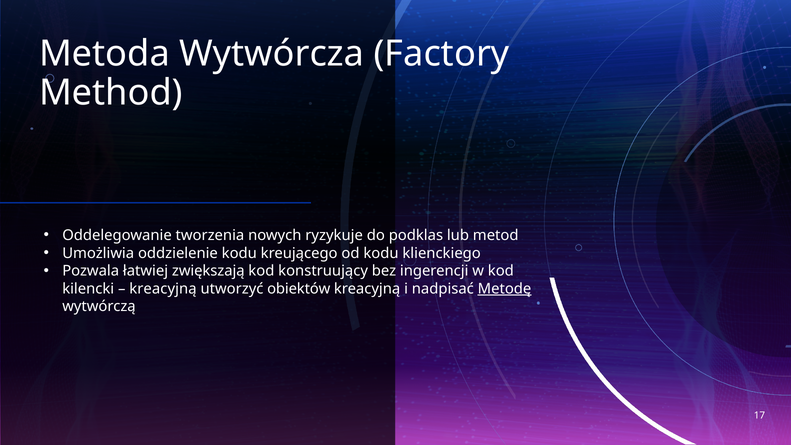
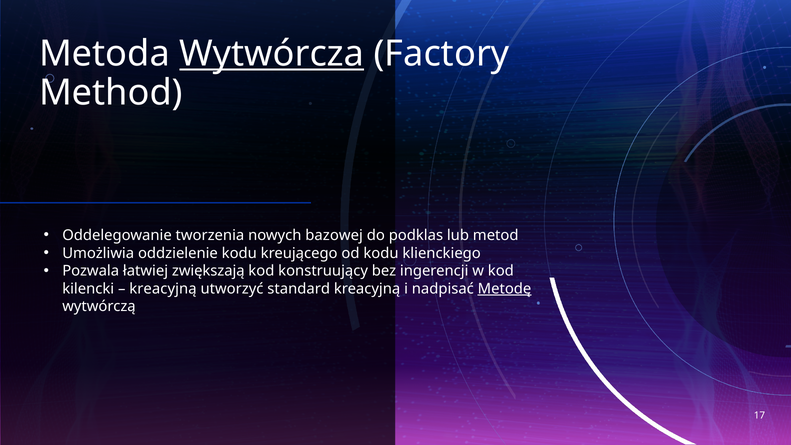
Wytwórcza underline: none -> present
ryzykuje: ryzykuje -> bazowej
obiektów: obiektów -> standard
